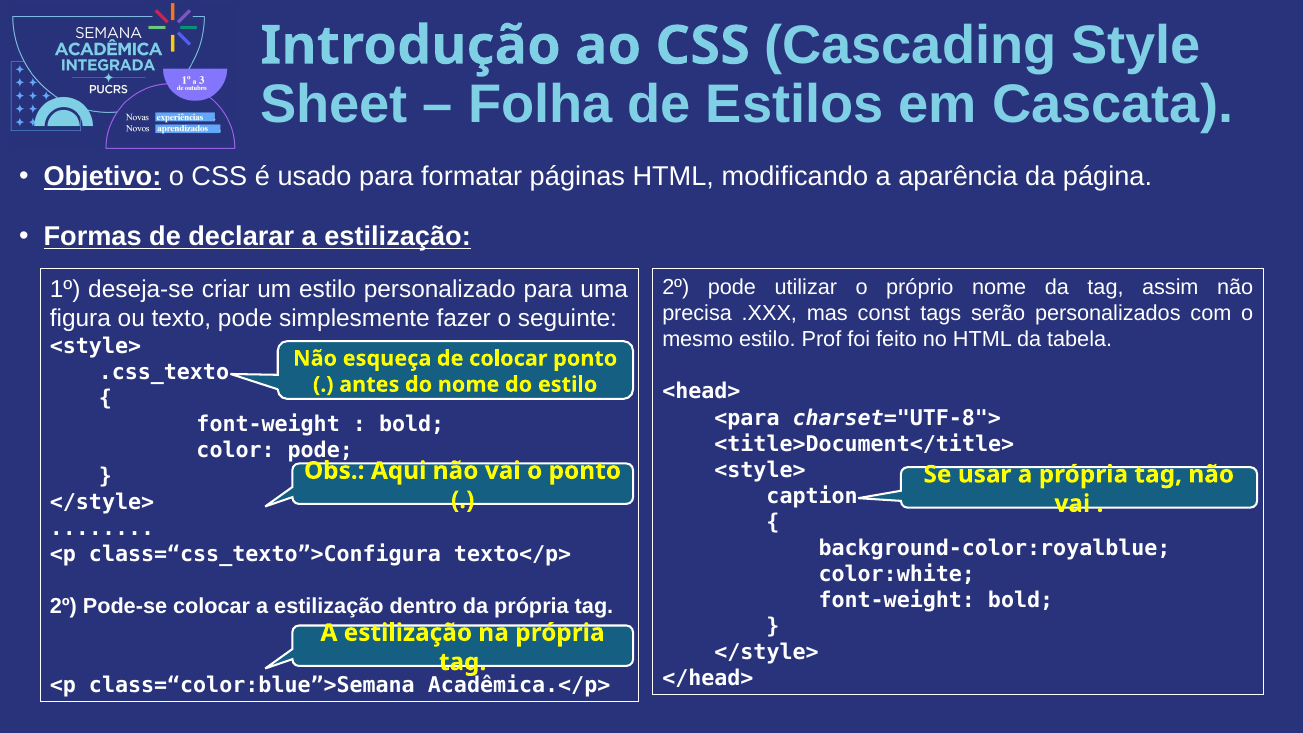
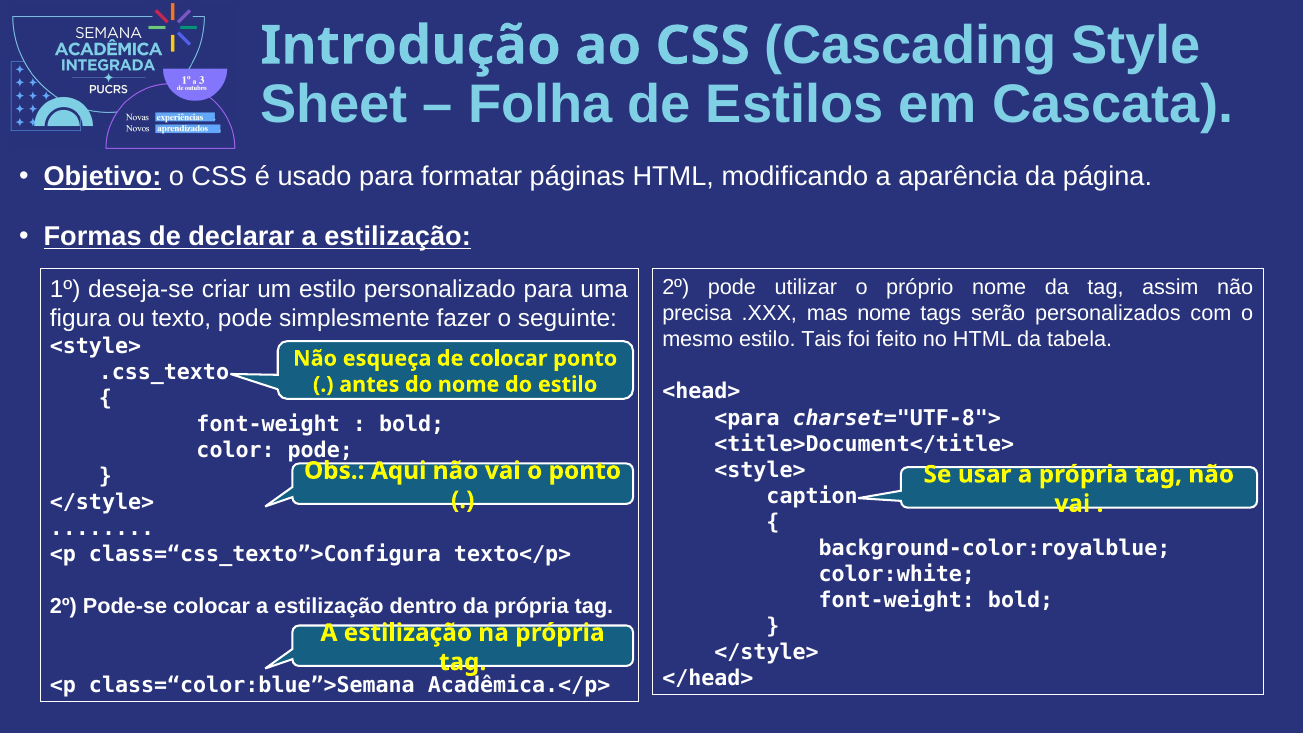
mas const: const -> nome
Prof: Prof -> Tais
